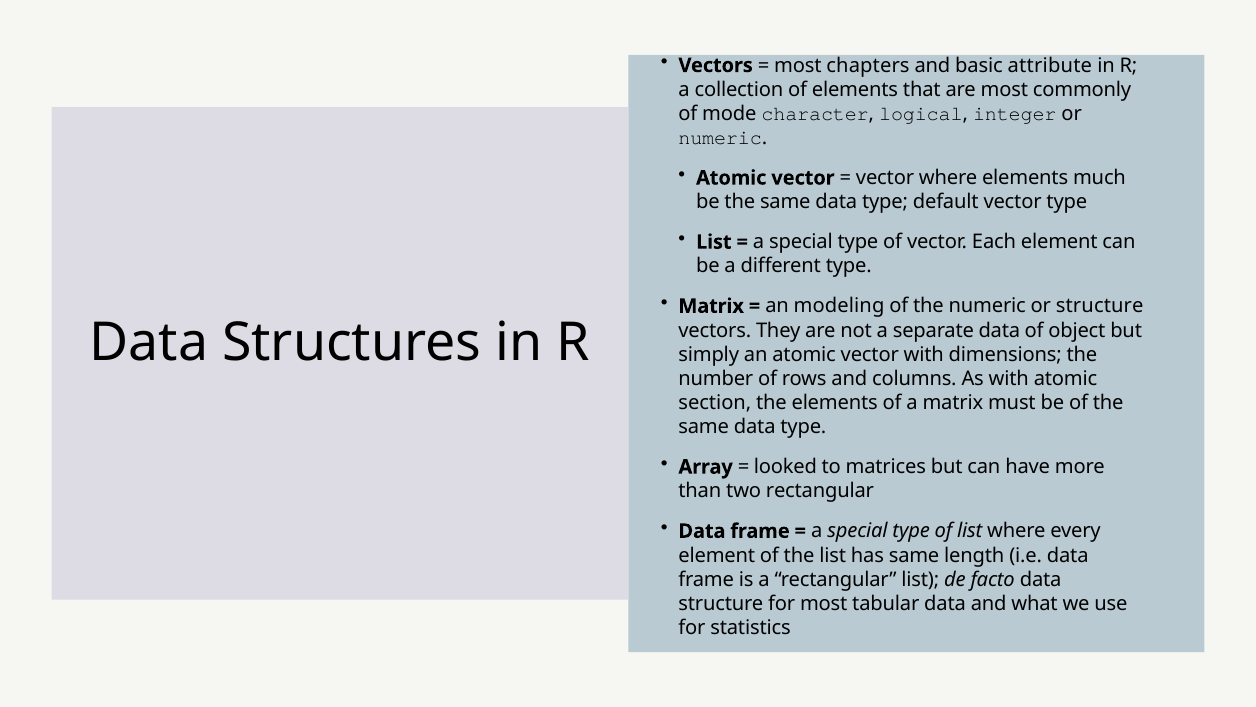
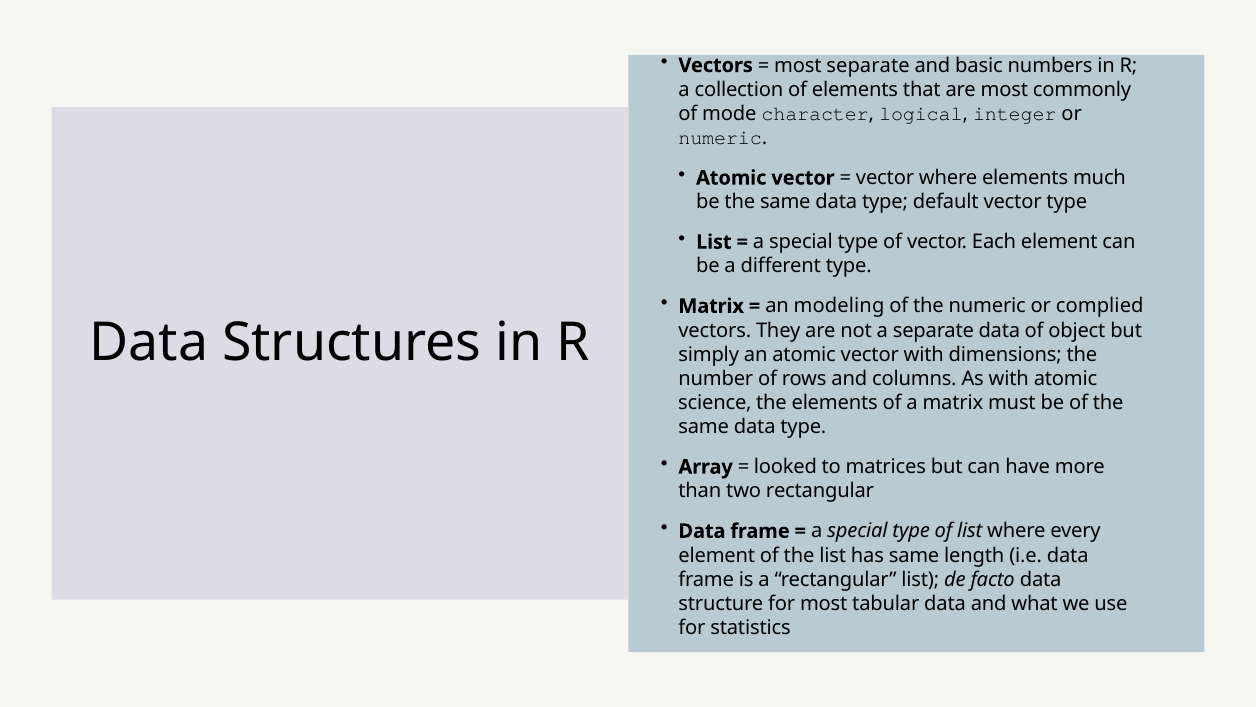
most chapters: chapters -> separate
attribute: attribute -> numbers
or structure: structure -> complied
section: section -> science
